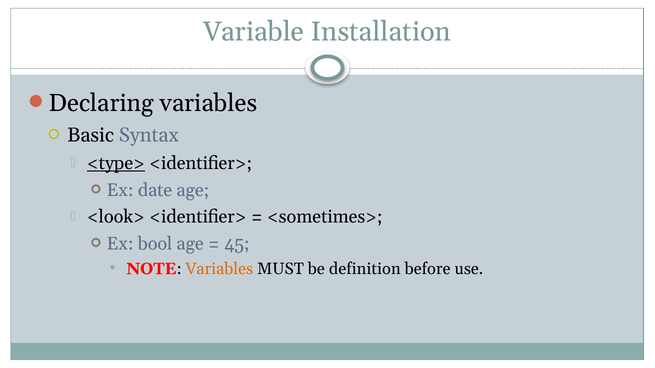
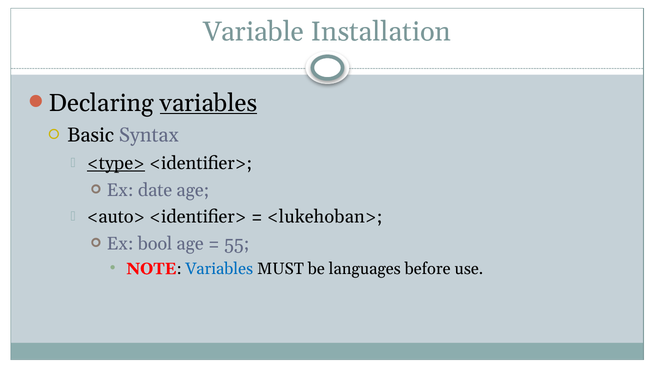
variables at (209, 103) underline: none -> present
<look>: <look> -> <auto>
<sometimes>: <sometimes> -> <lukehoban>
45: 45 -> 55
Variables at (219, 269) colour: orange -> blue
definition: definition -> languages
